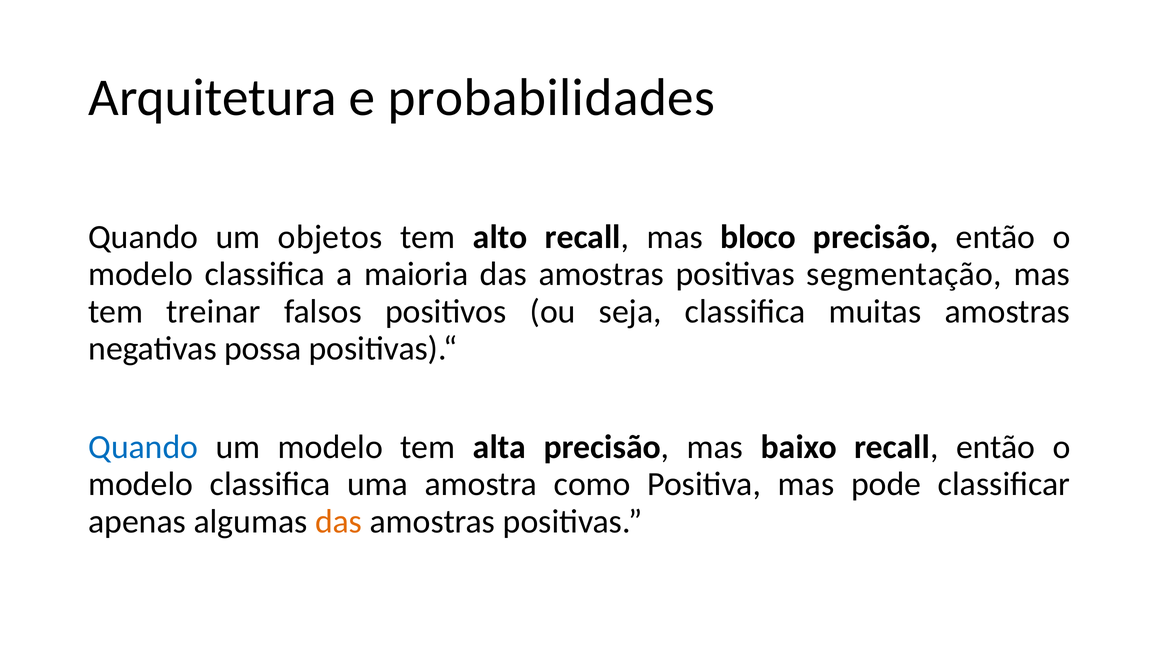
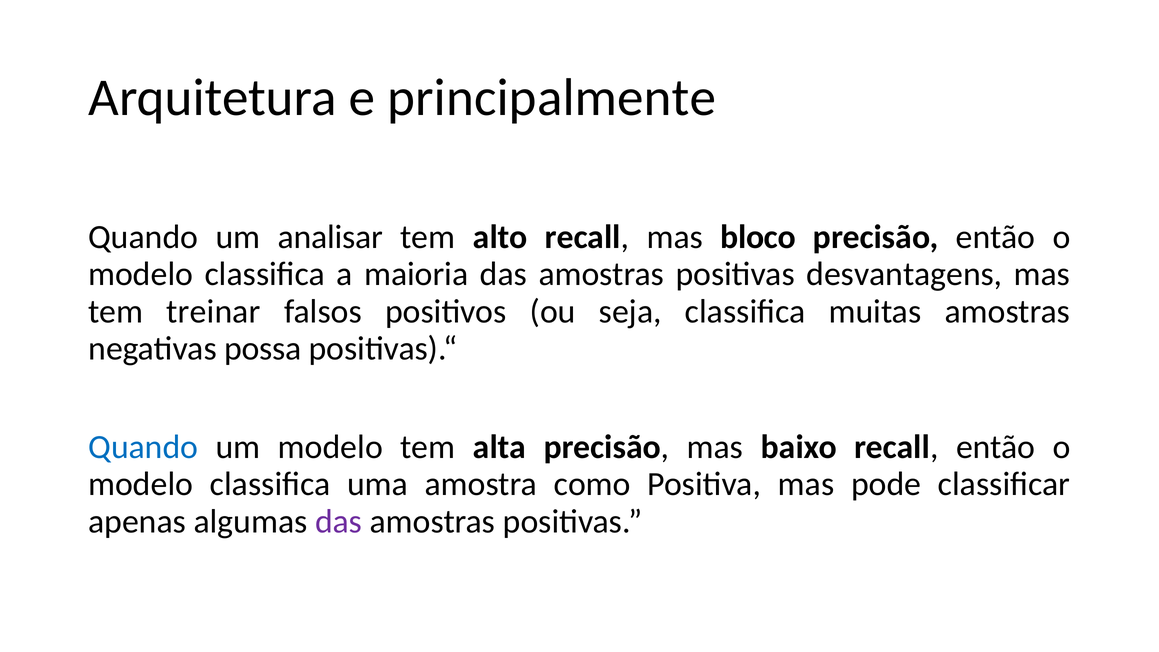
probabilidades: probabilidades -> principalmente
objetos: objetos -> analisar
segmentação: segmentação -> desvantagens
das at (339, 521) colour: orange -> purple
